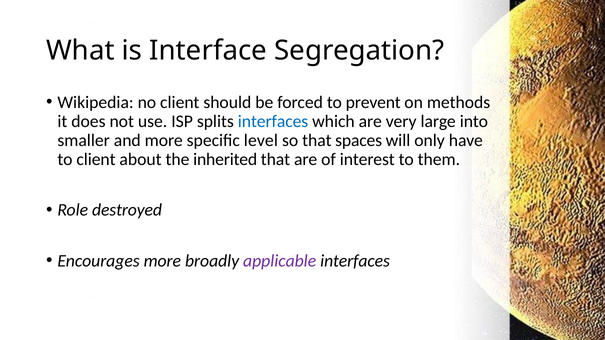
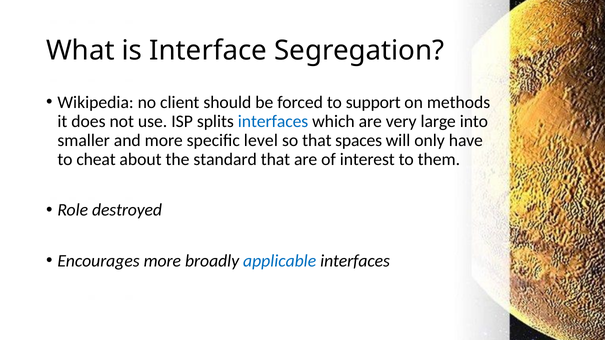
prevent: prevent -> support
to client: client -> cheat
inherited: inherited -> standard
applicable colour: purple -> blue
